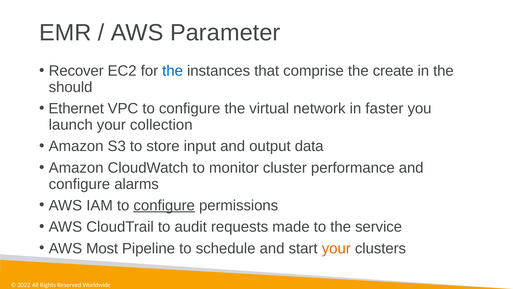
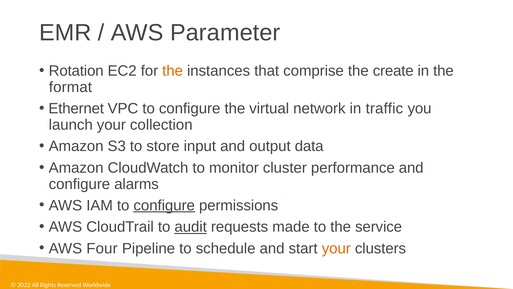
Recover: Recover -> Rotation
the at (173, 71) colour: blue -> orange
should: should -> format
faster: faster -> traffic
audit underline: none -> present
Most: Most -> Four
